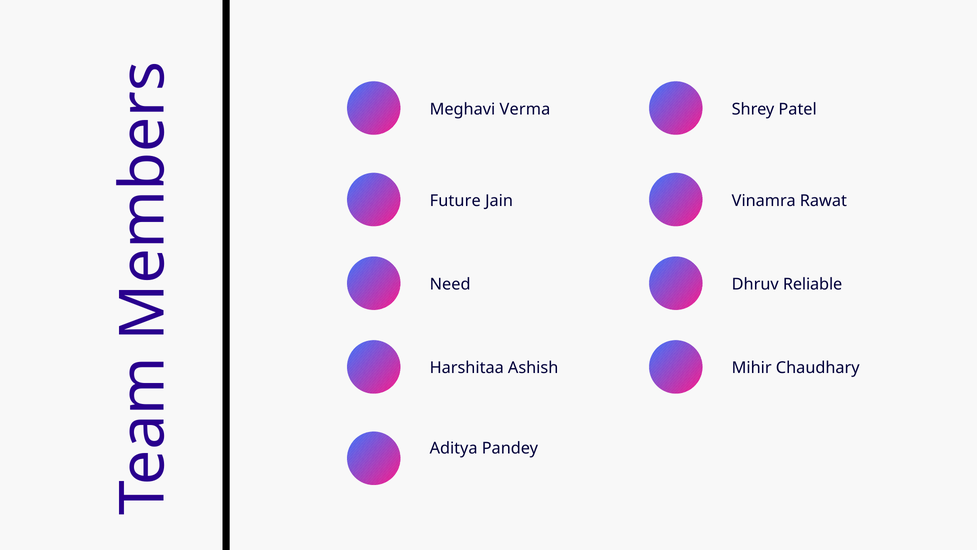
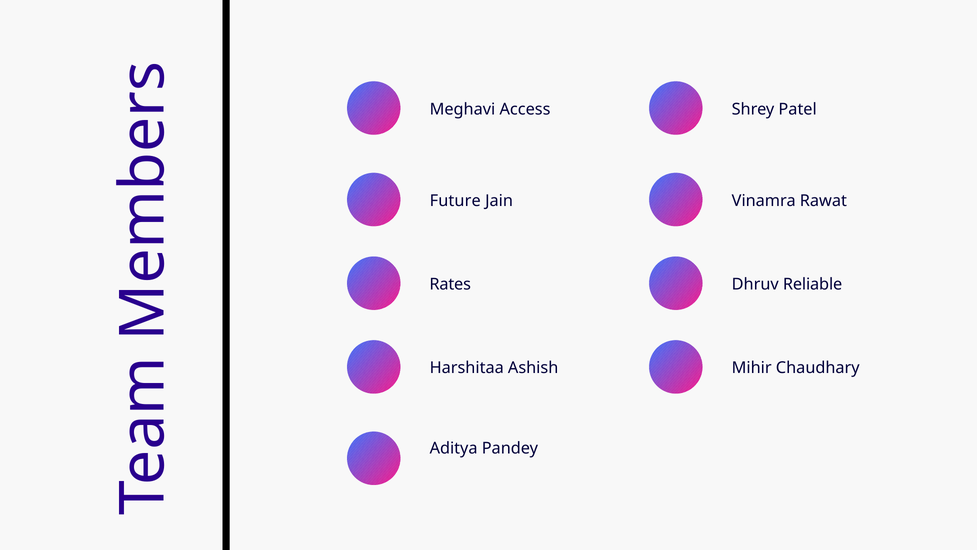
Verma: Verma -> Access
Need: Need -> Rates
